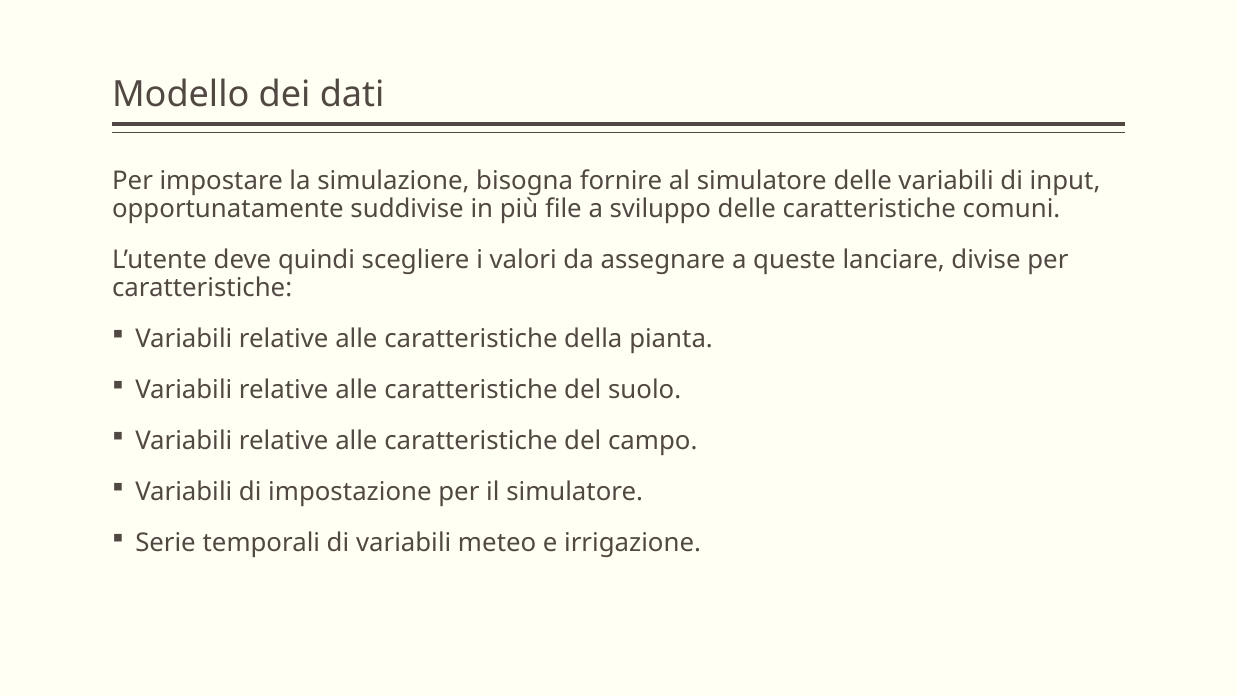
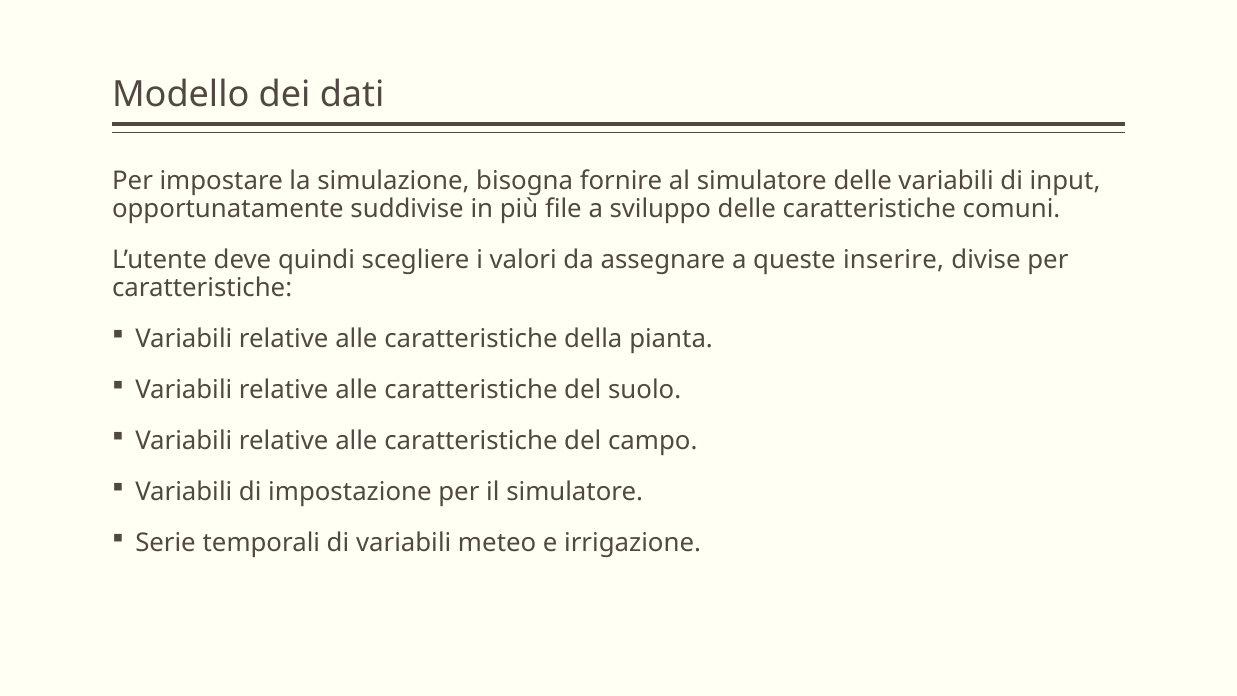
lanciare: lanciare -> inserire
